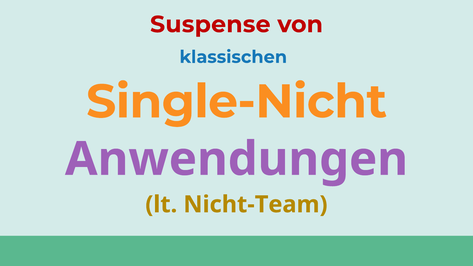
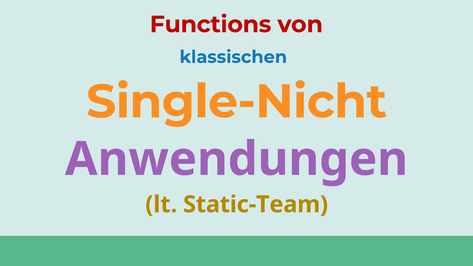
Suspense: Suspense -> Functions
Nicht-Team: Nicht-Team -> Static-Team
